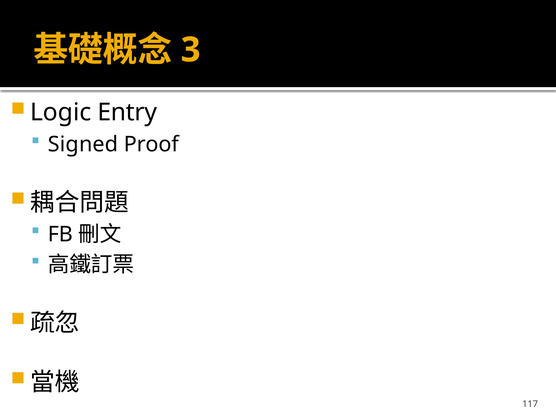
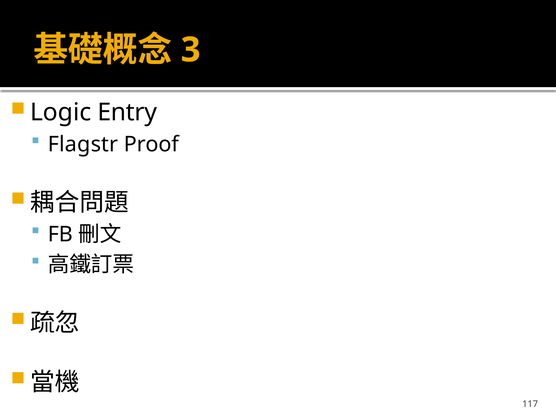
Signed: Signed -> Flagstr
